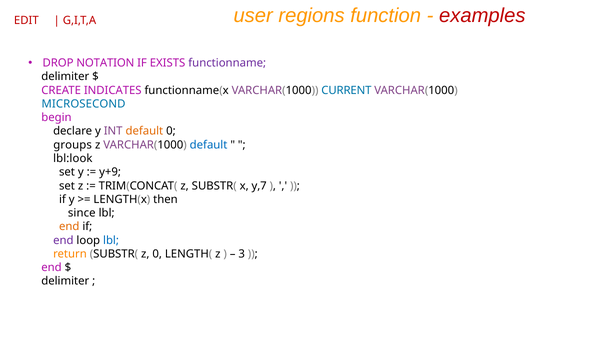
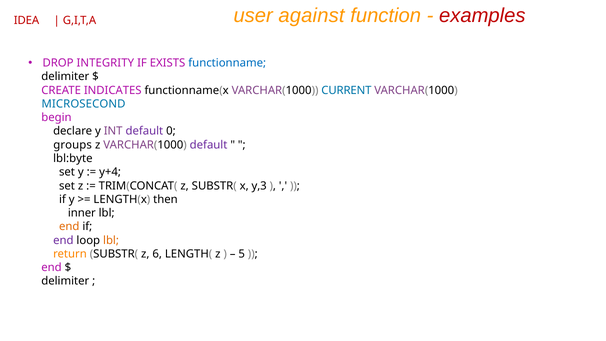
regions: regions -> against
EDIT: EDIT -> IDEA
NOTATION: NOTATION -> INTEGRITY
functionname colour: purple -> blue
default at (144, 131) colour: orange -> purple
default at (209, 145) colour: blue -> purple
lbl:look: lbl:look -> lbl:byte
y+9: y+9 -> y+4
y,7: y,7 -> y,3
since: since -> inner
lbl at (111, 240) colour: blue -> orange
z 0: 0 -> 6
3: 3 -> 5
